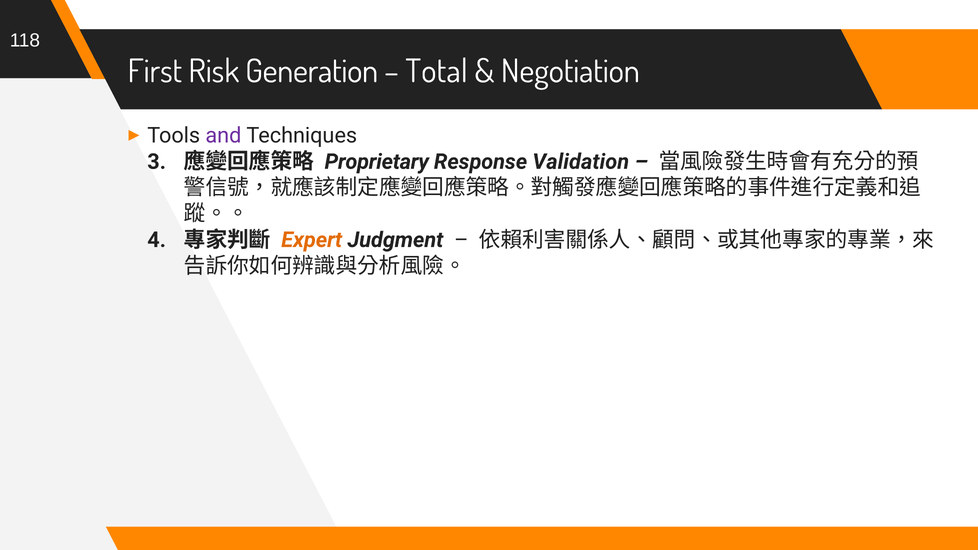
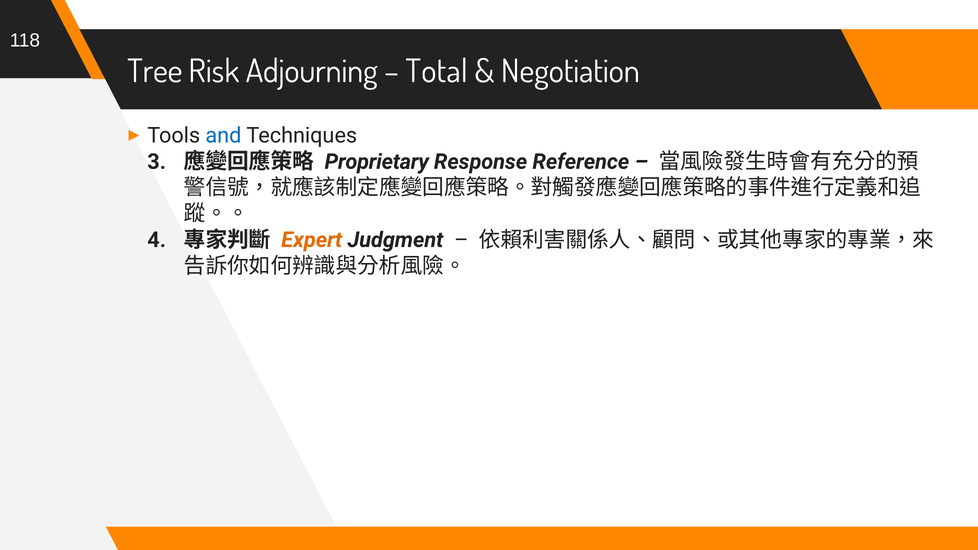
First: First -> Tree
Generation: Generation -> Adjourning
and colour: purple -> blue
Validation: Validation -> Reference
